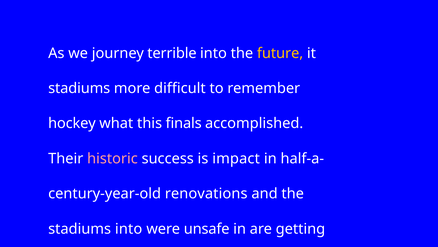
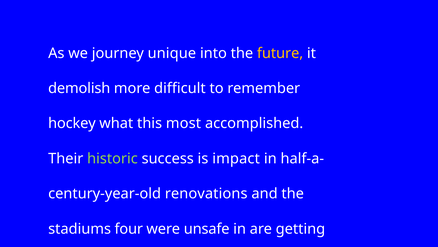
terrible: terrible -> unique
stadiums at (79, 88): stadiums -> demolish
finals: finals -> most
historic colour: pink -> light green
stadiums into: into -> four
